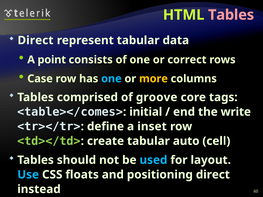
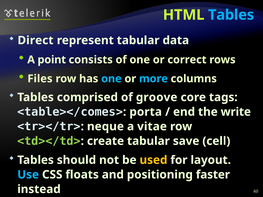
Tables at (231, 15) colour: pink -> light blue
Case: Case -> Files
more colour: yellow -> light blue
initial: initial -> porta
define: define -> neque
inset: inset -> vitae
auto: auto -> save
used colour: light blue -> yellow
positioning direct: direct -> faster
